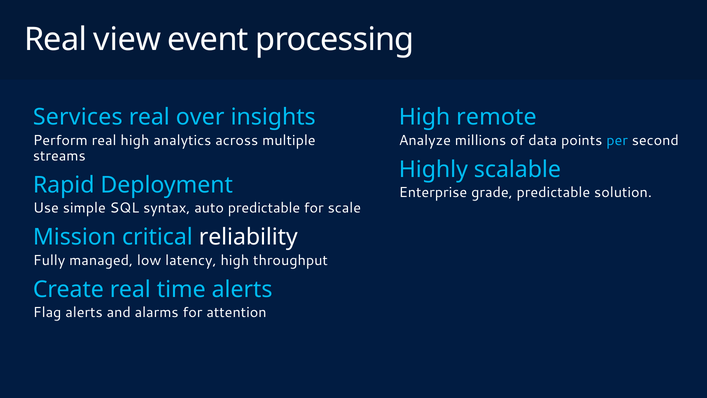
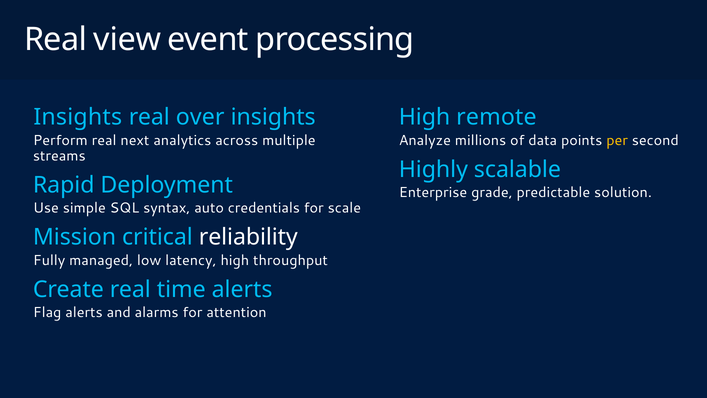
Services at (78, 117): Services -> Insights
real high: high -> next
per colour: light blue -> yellow
auto predictable: predictable -> credentials
